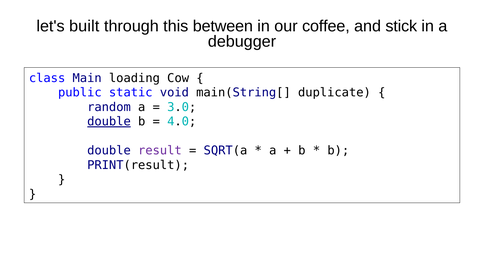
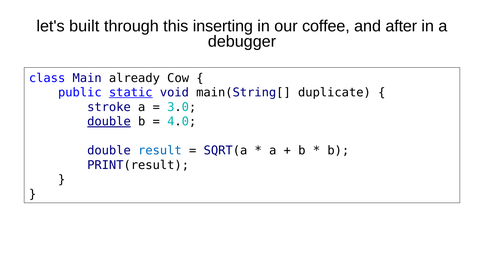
between: between -> inserting
stick: stick -> after
loading: loading -> already
static underline: none -> present
random: random -> stroke
result colour: purple -> blue
